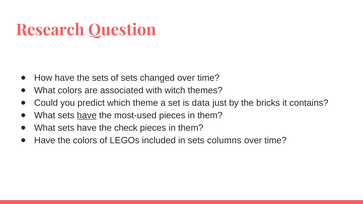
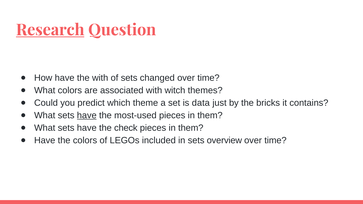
Research underline: none -> present
the sets: sets -> with
columns: columns -> overview
